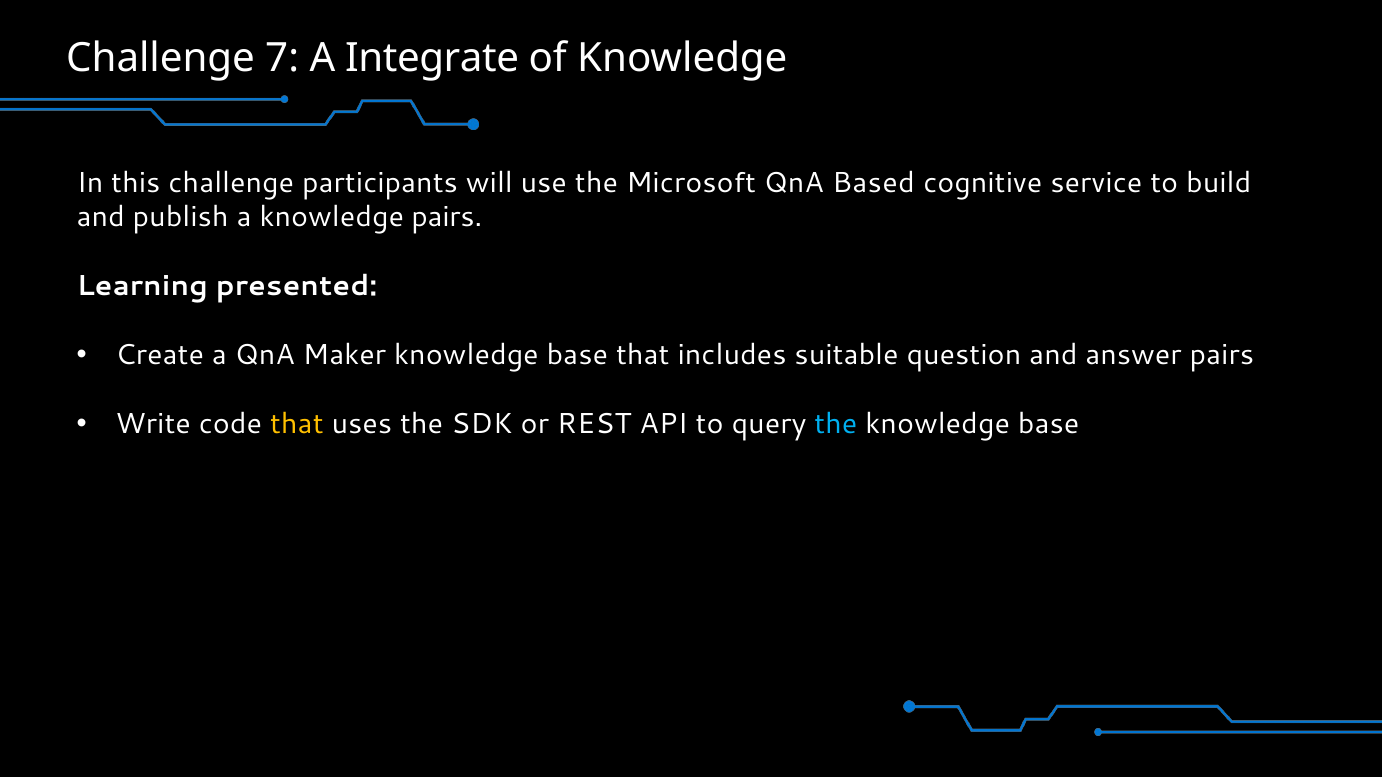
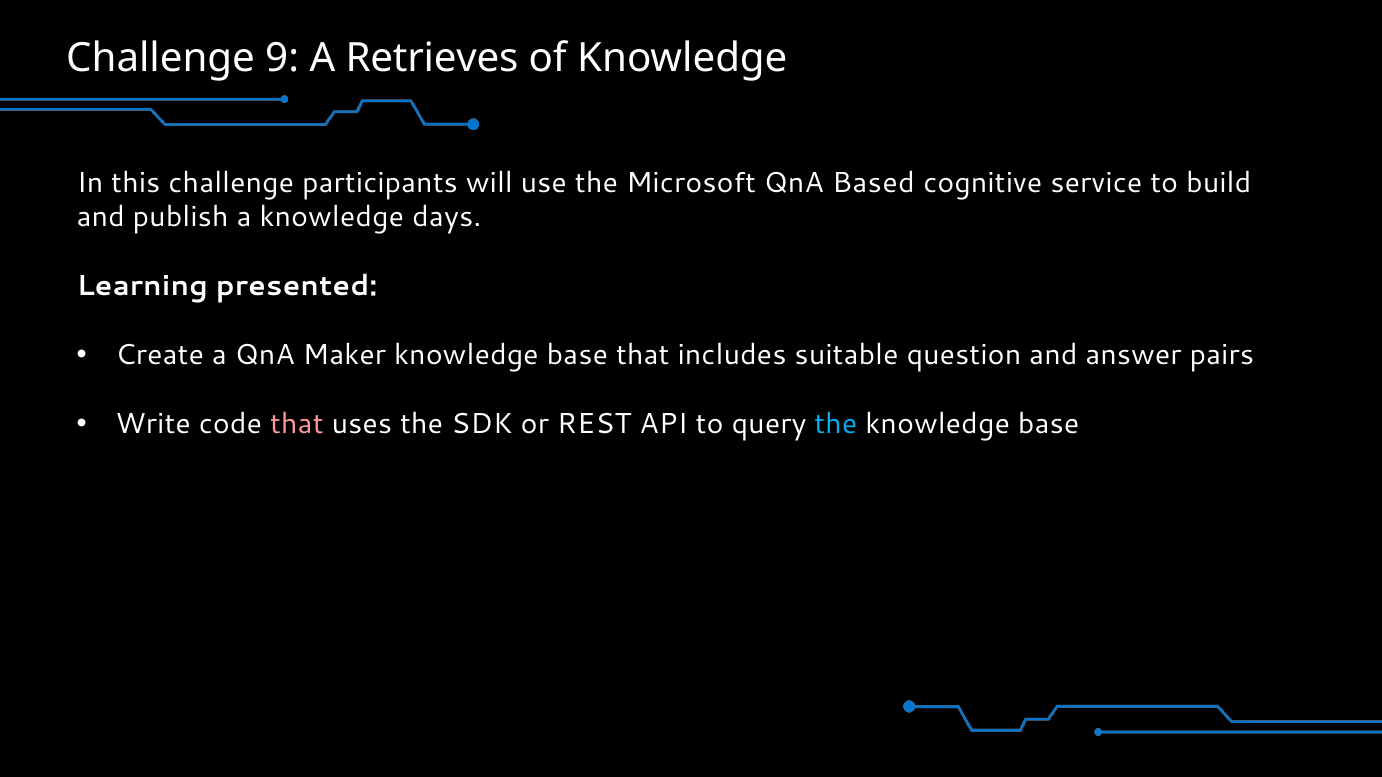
7: 7 -> 9
Integrate: Integrate -> Retrieves
knowledge pairs: pairs -> days
that at (297, 425) colour: yellow -> pink
